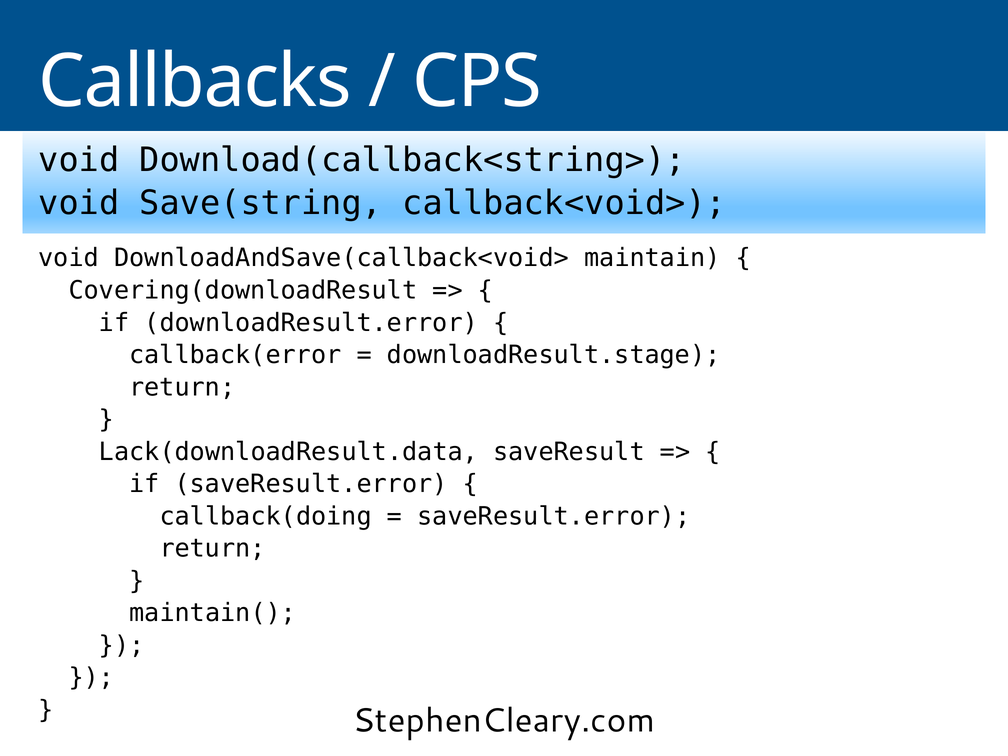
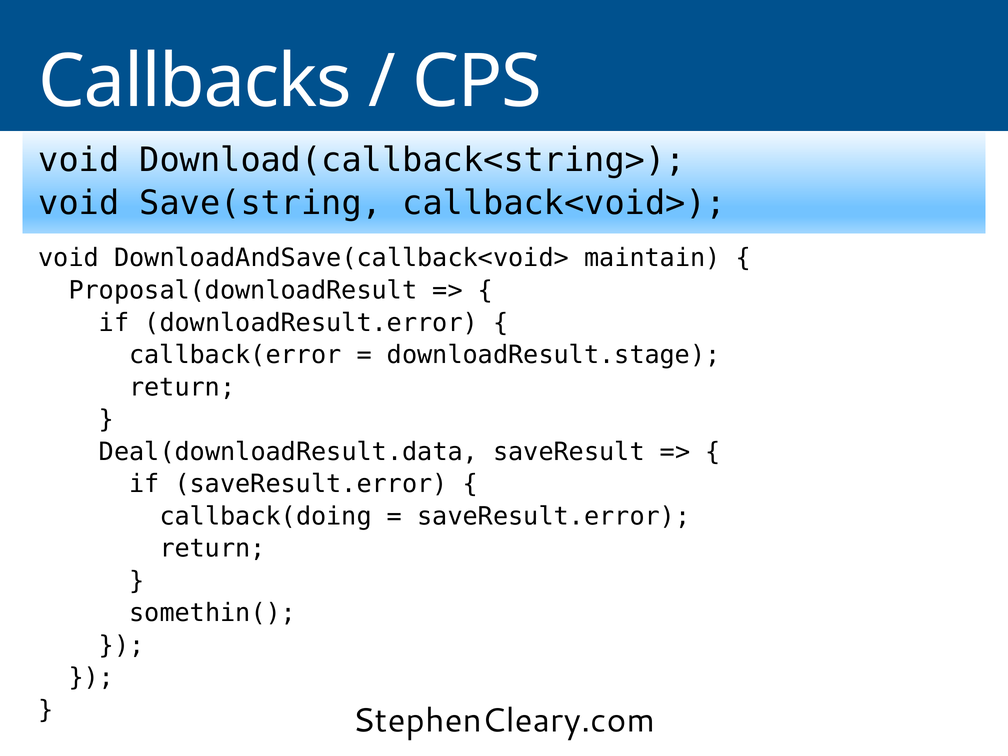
Covering(downloadResult: Covering(downloadResult -> Proposal(downloadResult
Lack(downloadResult.data: Lack(downloadResult.data -> Deal(downloadResult.data
maintain(: maintain( -> somethin(
